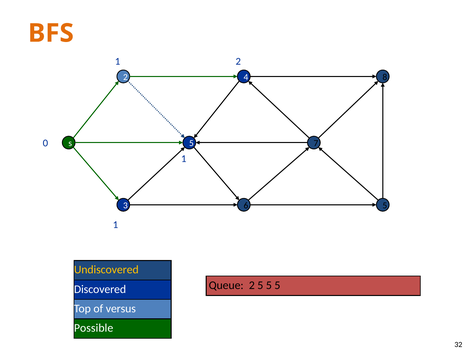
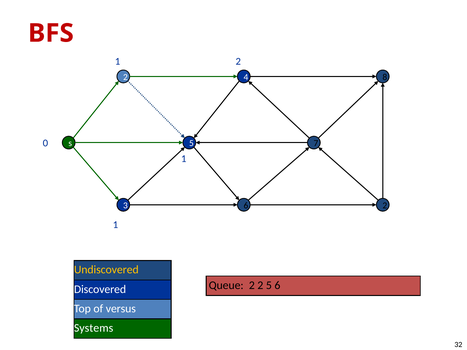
BFS colour: orange -> red
6 5: 5 -> 2
Queue 2 5: 5 -> 2
5 at (277, 286): 5 -> 6
Possible: Possible -> Systems
